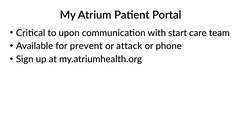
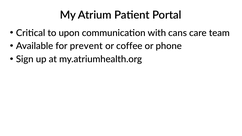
start: start -> cans
attack: attack -> coffee
